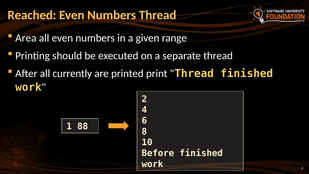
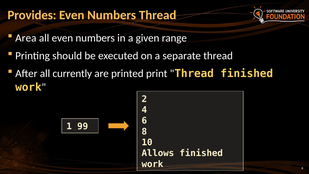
Reached: Reached -> Provides
88: 88 -> 99
Before: Before -> Allows
